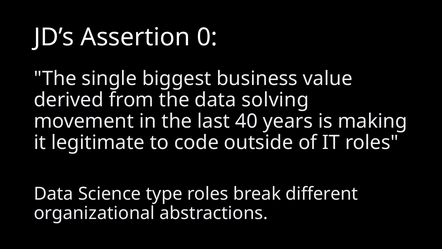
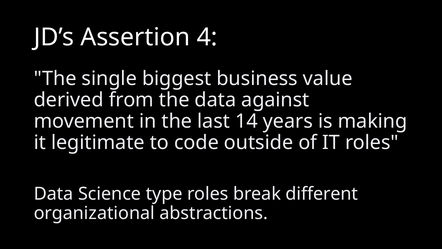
0: 0 -> 4
solving: solving -> against
40: 40 -> 14
